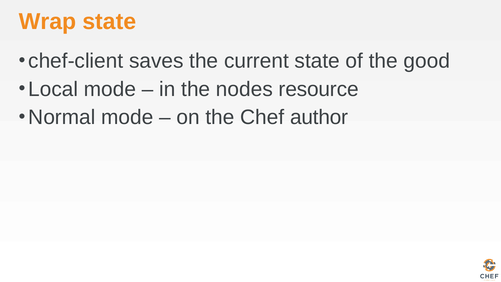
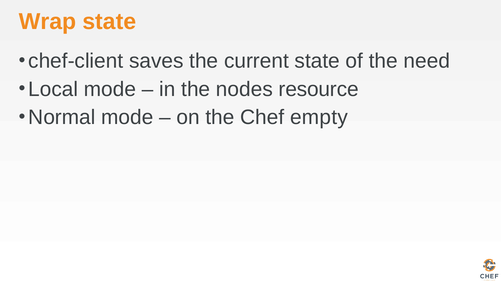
good: good -> need
author: author -> empty
